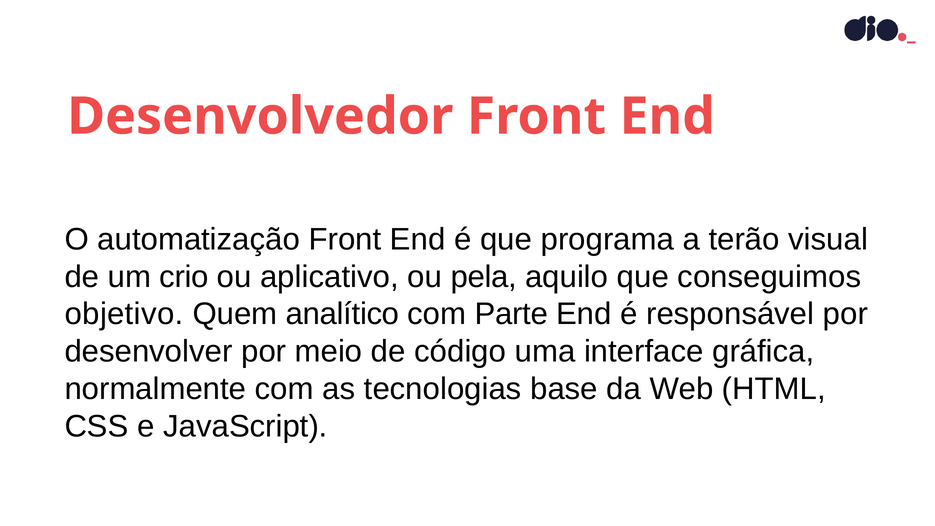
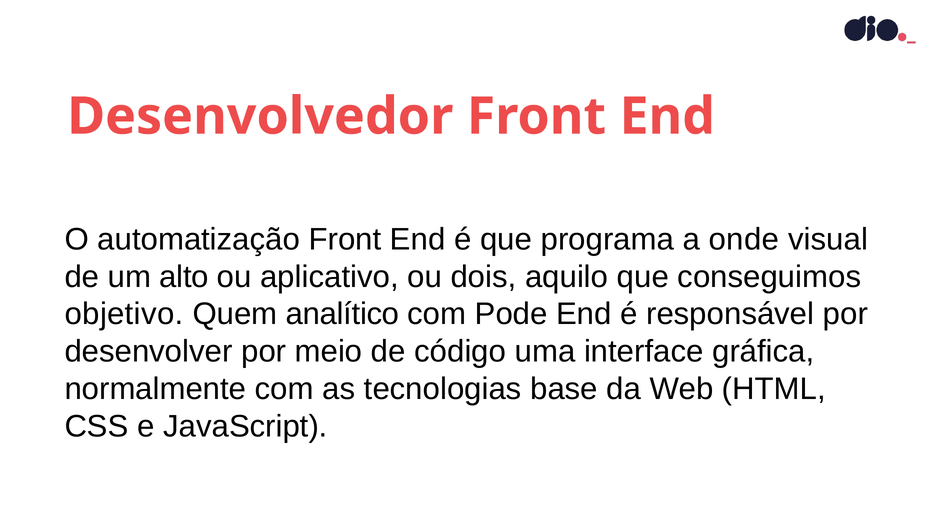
terão: terão -> onde
crio: crio -> alto
pela: pela -> dois
Parte: Parte -> Pode
